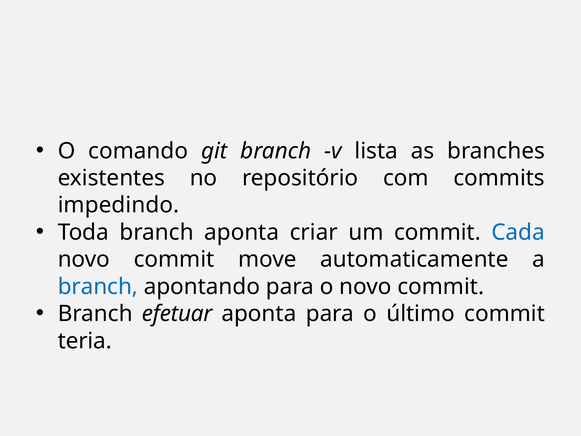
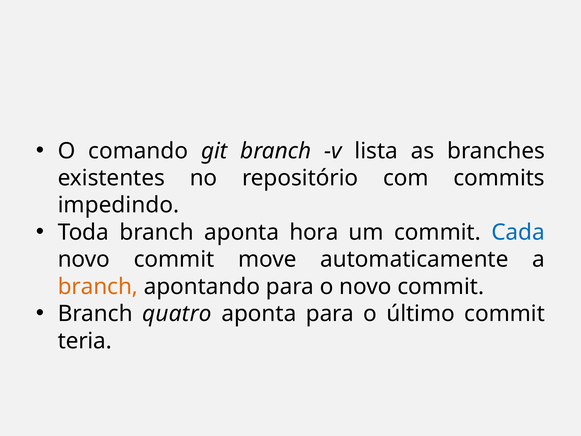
criar: criar -> hora
branch at (98, 286) colour: blue -> orange
efetuar: efetuar -> quatro
